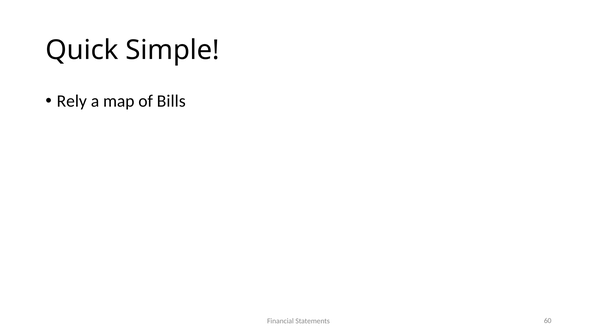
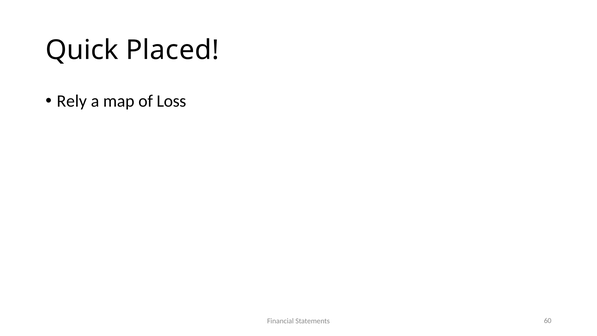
Simple: Simple -> Placed
Bills: Bills -> Loss
